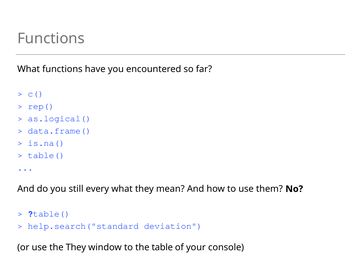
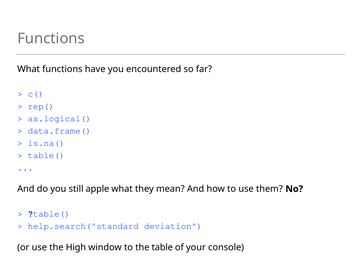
every: every -> apple
the They: They -> High
